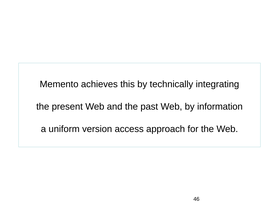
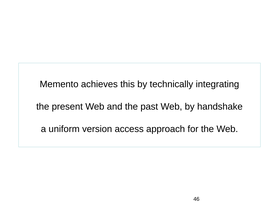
information: information -> handshake
